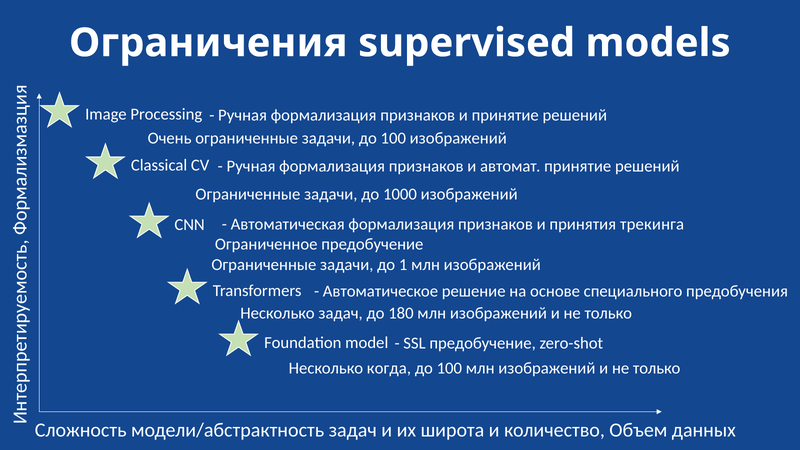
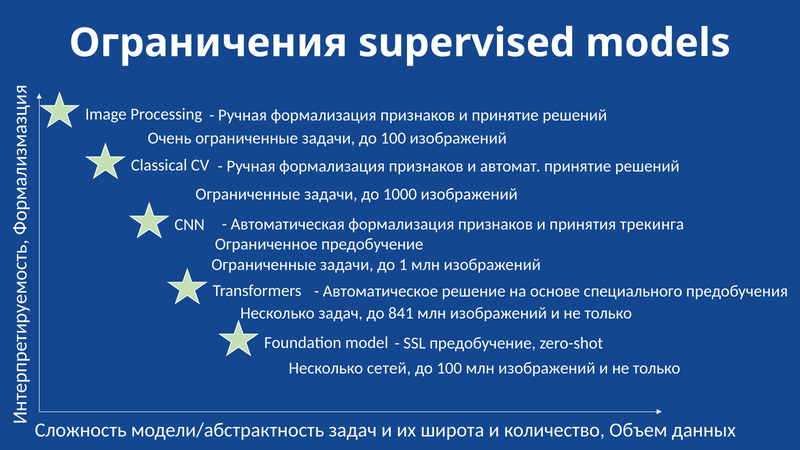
180: 180 -> 841
когда: когда -> сетей
